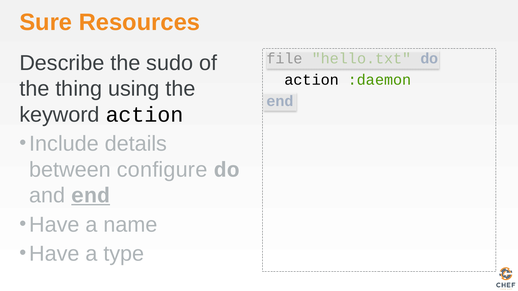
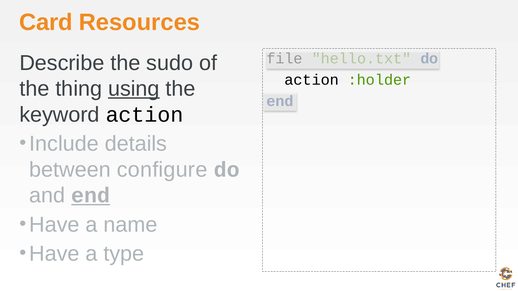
Sure: Sure -> Card
:daemon: :daemon -> :holder
using underline: none -> present
